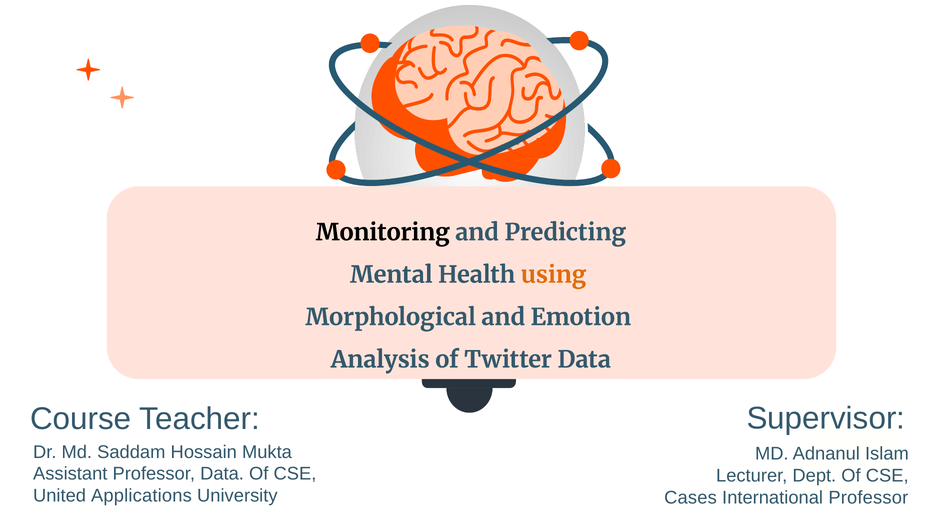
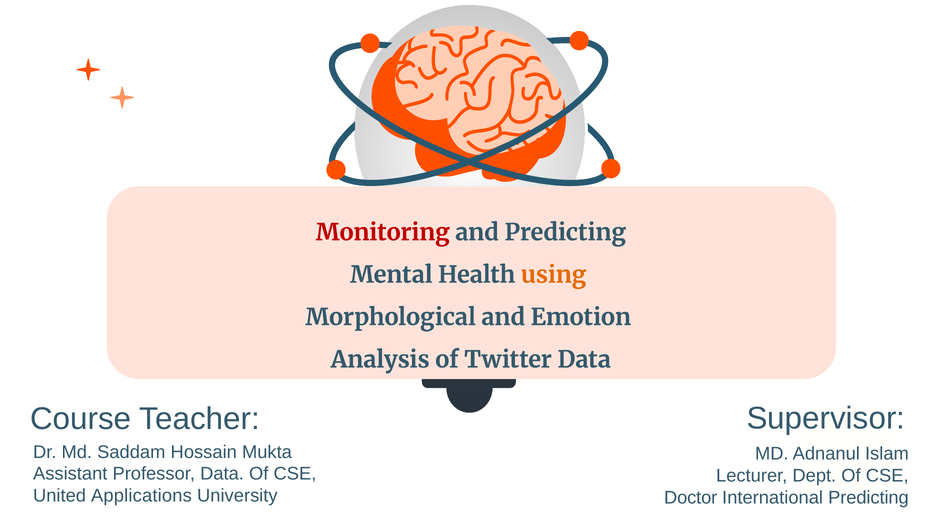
Monitoring colour: black -> red
Cases: Cases -> Doctor
International Professor: Professor -> Predicting
